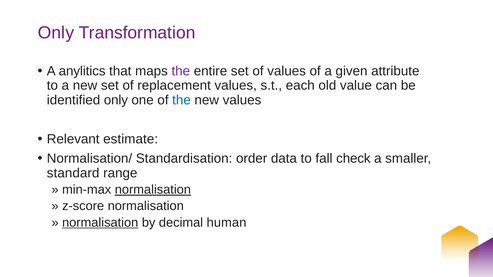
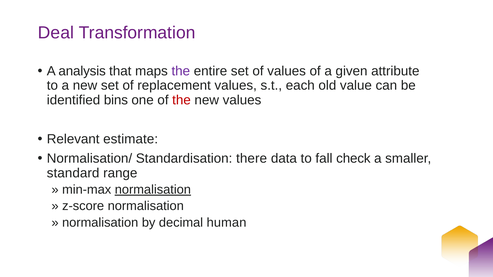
Only at (56, 33): Only -> Deal
anylitics: anylitics -> analysis
identified only: only -> bins
the at (182, 100) colour: blue -> red
order: order -> there
normalisation at (100, 223) underline: present -> none
